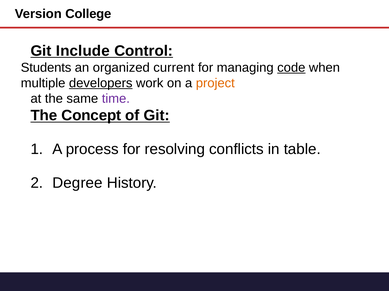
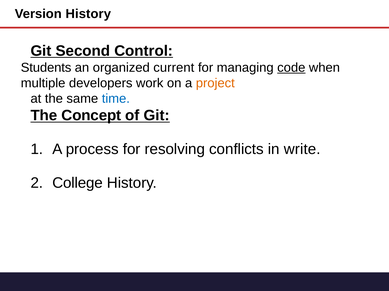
Version College: College -> History
Include: Include -> Second
developers underline: present -> none
time colour: purple -> blue
table: table -> write
Degree: Degree -> College
